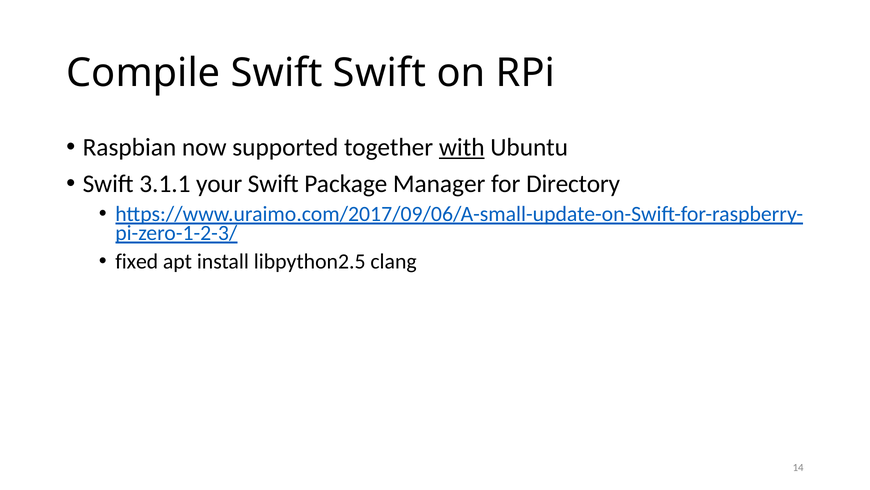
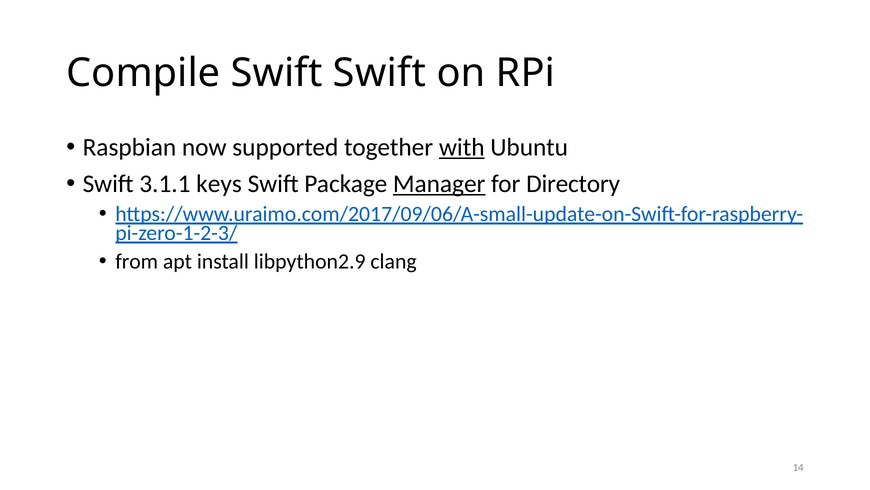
your: your -> keys
Manager underline: none -> present
fixed: fixed -> from
libpython2.5: libpython2.5 -> libpython2.9
